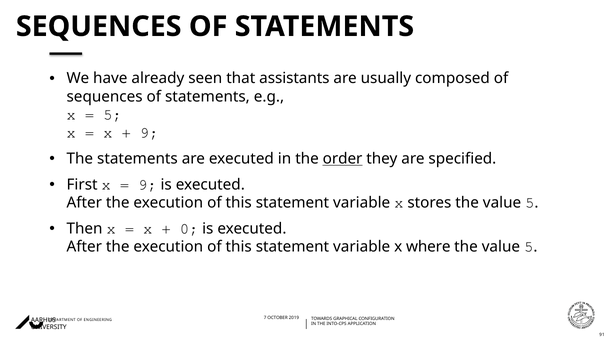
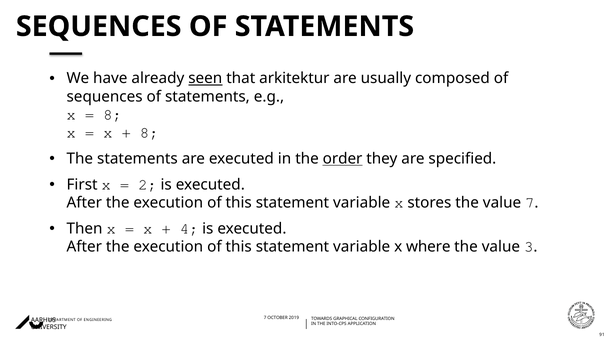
seen underline: none -> present
assistants: assistants -> arkitektur
5 at (112, 115): 5 -> 8
9 at (149, 133): 9 -> 8
9 at (147, 184): 9 -> 2
stores the value 5: 5 -> 7
0: 0 -> 4
5 at (529, 246): 5 -> 3
